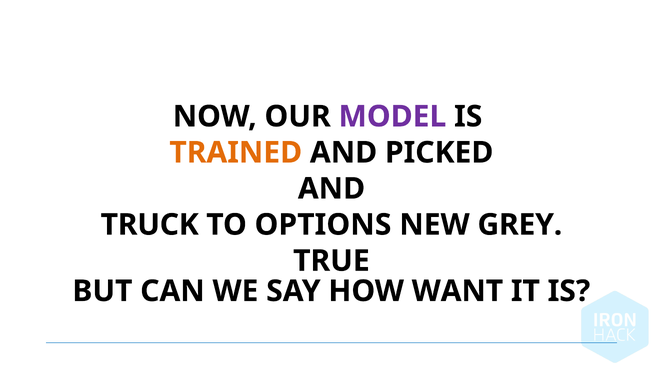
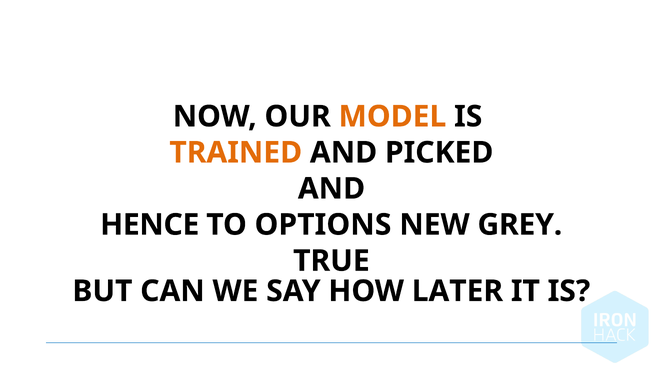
MODEL colour: purple -> orange
TRUCK: TRUCK -> HENCE
WANT: WANT -> LATER
